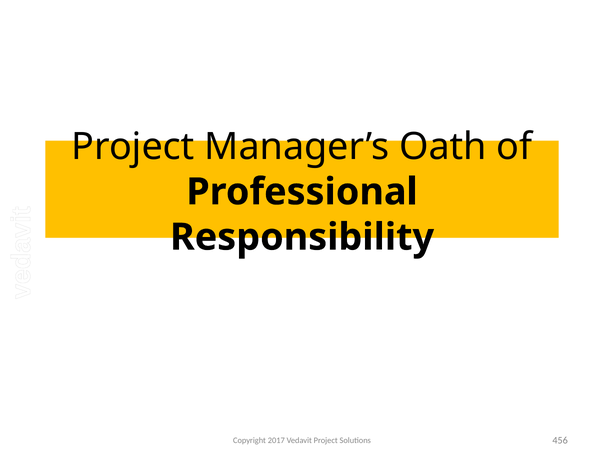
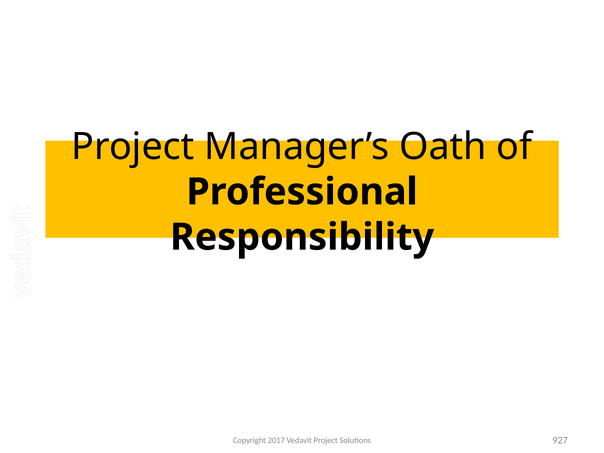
456: 456 -> 927
